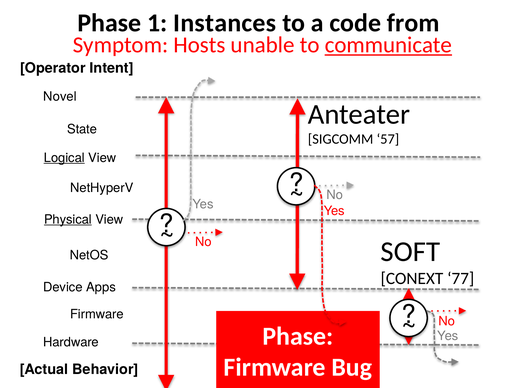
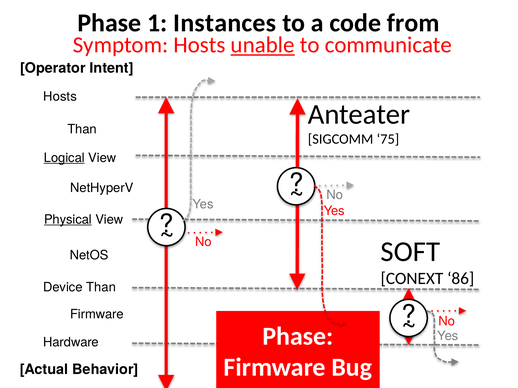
unable underline: none -> present
communicate underline: present -> none
Novel at (60, 97): Novel -> Hosts
State at (82, 130): State -> Than
57: 57 -> 75
77: 77 -> 86
Device Apps: Apps -> Than
